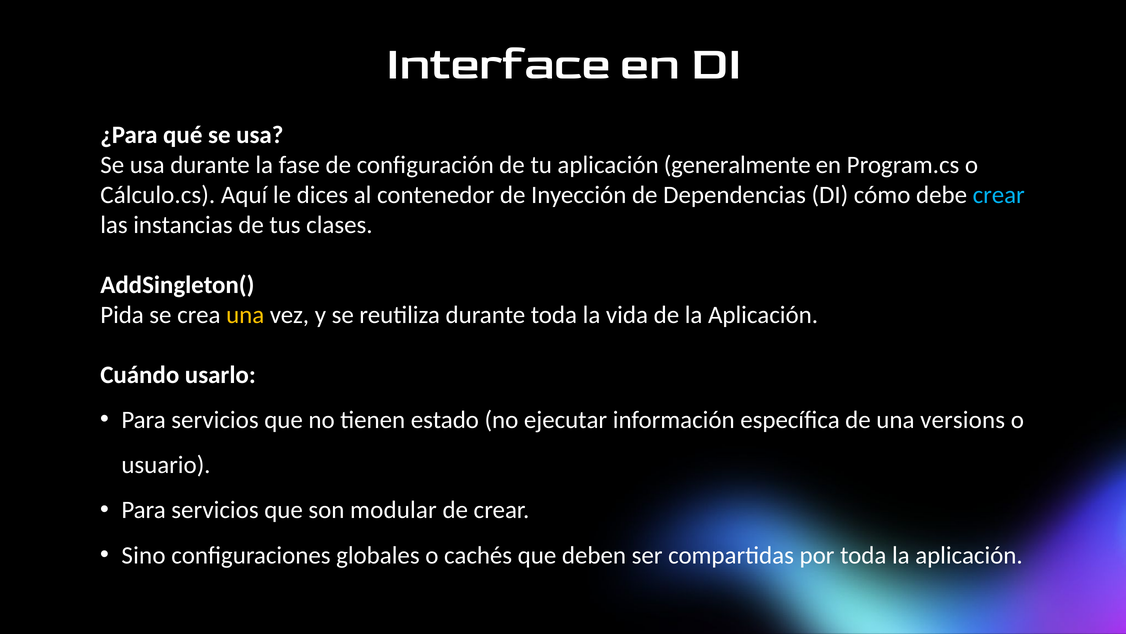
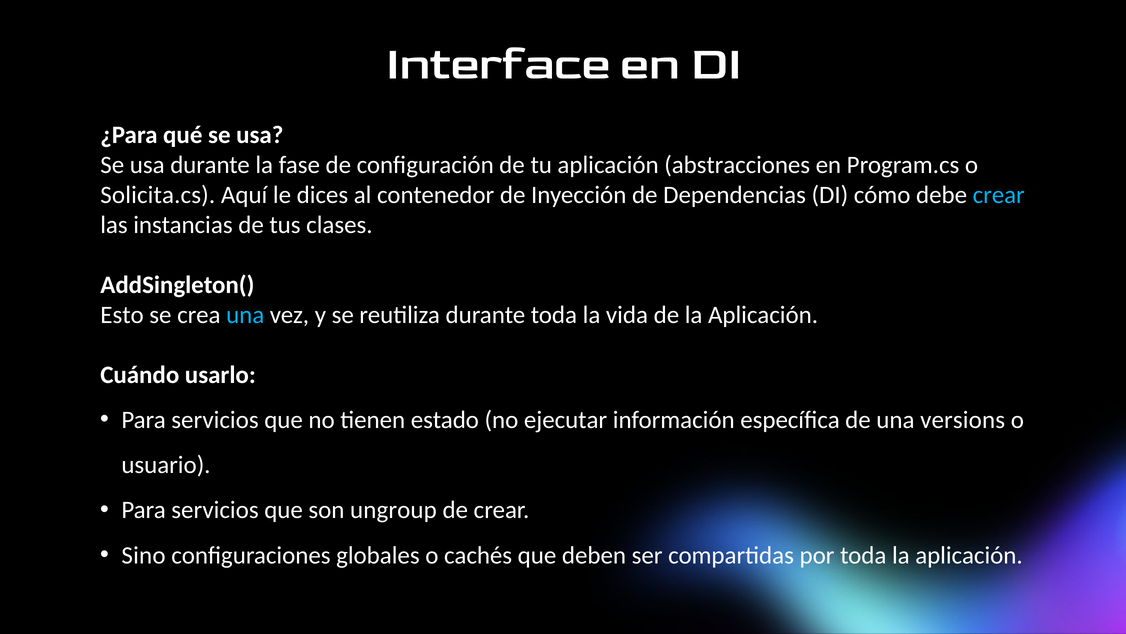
generalmente: generalmente -> abstracciones
Cálculo.cs: Cálculo.cs -> Solicita.cs
Pida: Pida -> Esto
una at (245, 315) colour: yellow -> light blue
modular: modular -> ungroup
